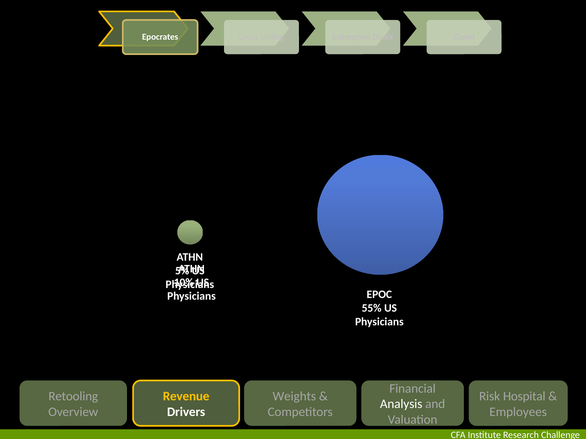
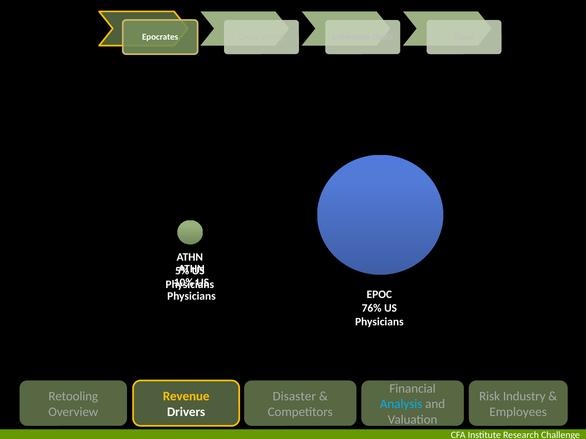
55%: 55% -> 76%
Weights: Weights -> Disaster
Hospital: Hospital -> Industry
Analysis colour: white -> light blue
